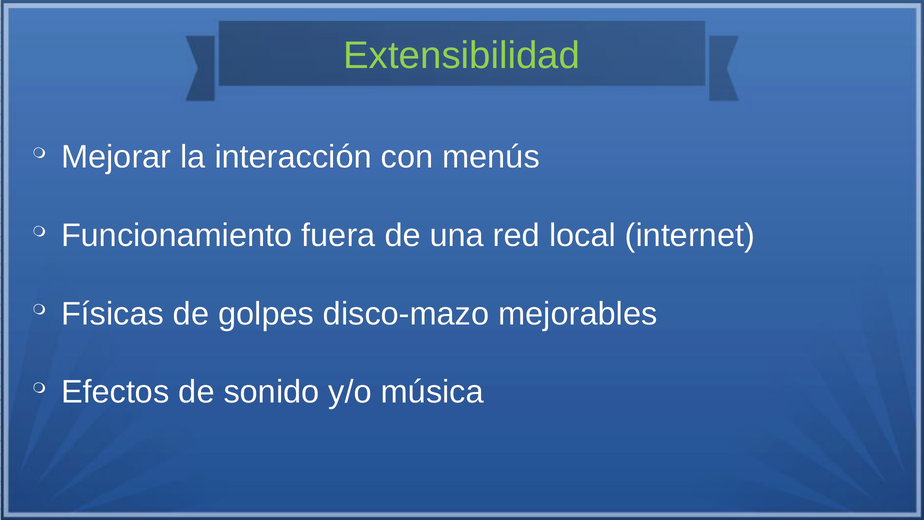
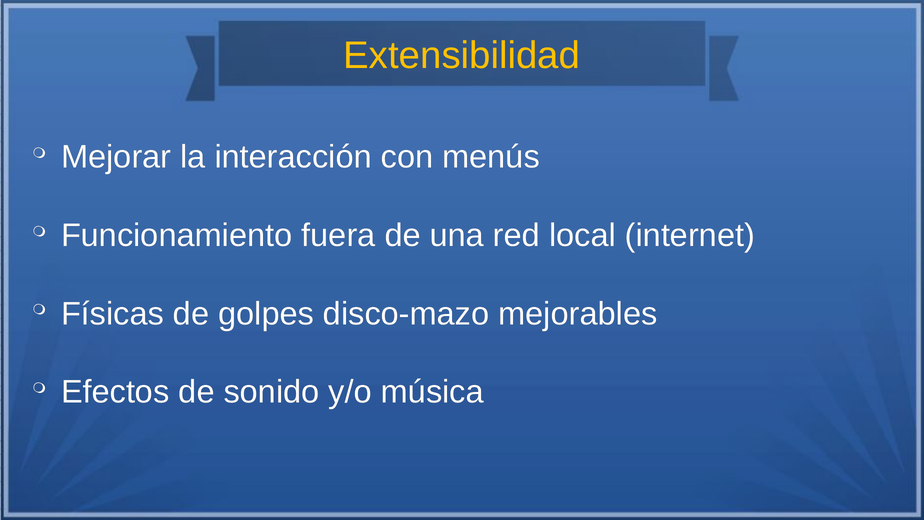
Extensibilidad colour: light green -> yellow
